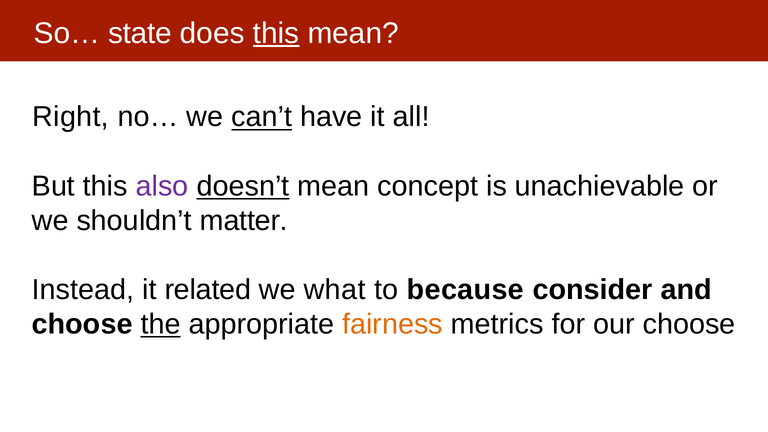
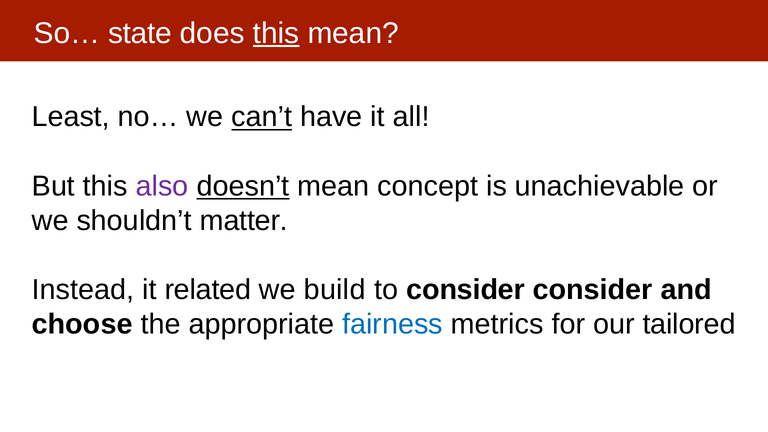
Right: Right -> Least
what: what -> build
to because: because -> consider
the underline: present -> none
fairness colour: orange -> blue
our choose: choose -> tailored
